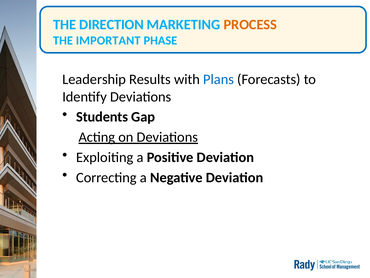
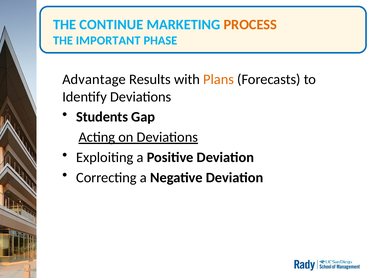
DIRECTION: DIRECTION -> CONTINUE
Leadership: Leadership -> Advantage
Plans colour: blue -> orange
